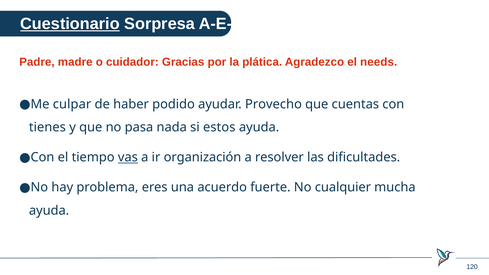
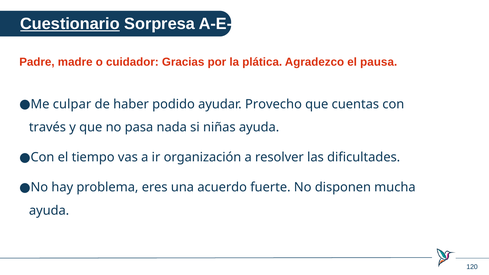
needs: needs -> pausa
tienes: tienes -> través
estos: estos -> niñas
vas underline: present -> none
cualquier: cualquier -> disponen
